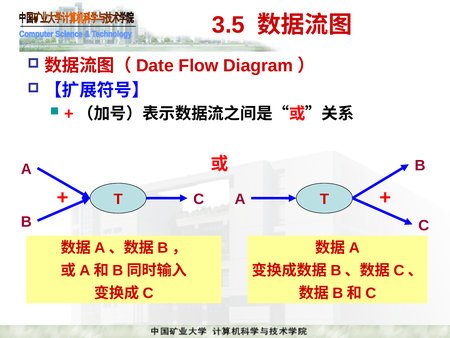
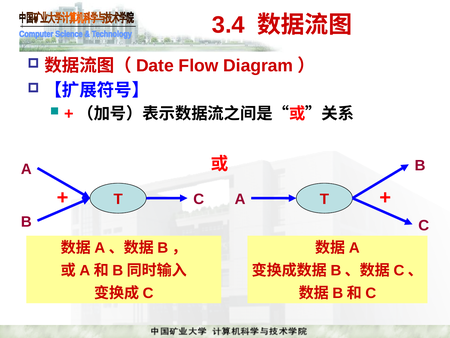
3.5: 3.5 -> 3.4
